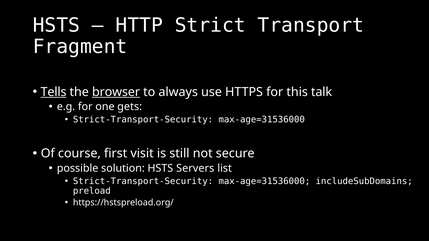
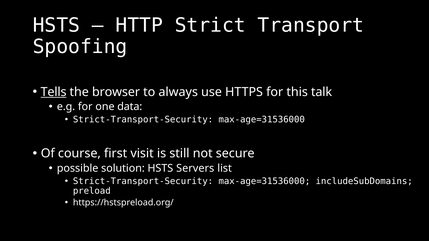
Fragment: Fragment -> Spoofing
browser underline: present -> none
gets: gets -> data
